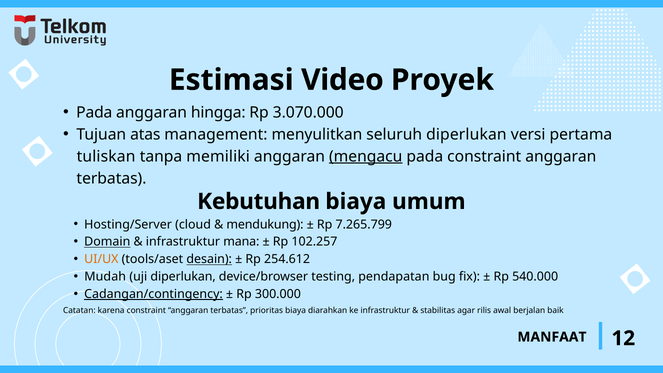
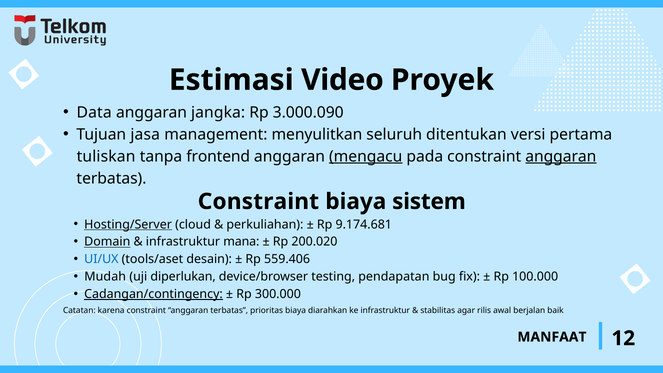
Pada at (94, 113): Pada -> Data
hingga: hingga -> jangka
3.070.000: 3.070.000 -> 3.000.090
atas: atas -> jasa
seluruh diperlukan: diperlukan -> ditentukan
memiliki: memiliki -> frontend
anggaran at (561, 156) underline: none -> present
Kebutuhan at (259, 201): Kebutuhan -> Constraint
umum: umum -> sistem
Hosting/Server underline: none -> present
mendukung: mendukung -> perkuliahan
7.265.799: 7.265.799 -> 9.174.681
102.257: 102.257 -> 200.020
UI/UX colour: orange -> blue
desain underline: present -> none
254.612: 254.612 -> 559.406
540.000: 540.000 -> 100.000
